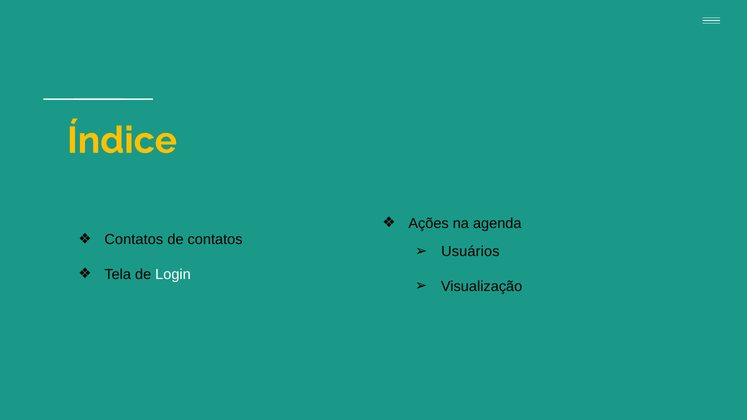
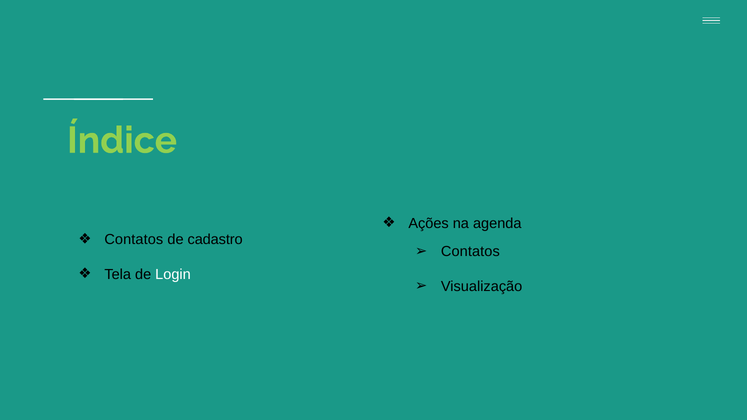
Índice colour: yellow -> light green
de contatos: contatos -> cadastro
Usuários at (470, 252): Usuários -> Contatos
